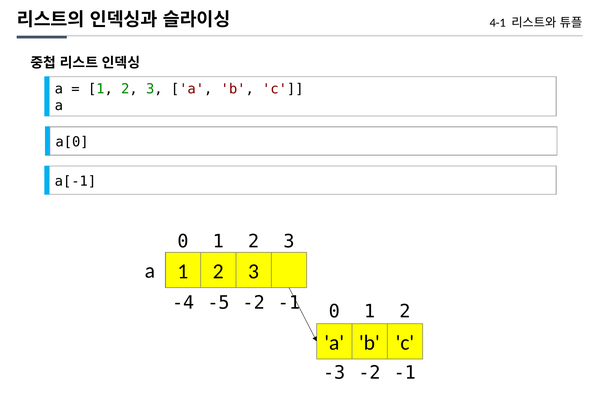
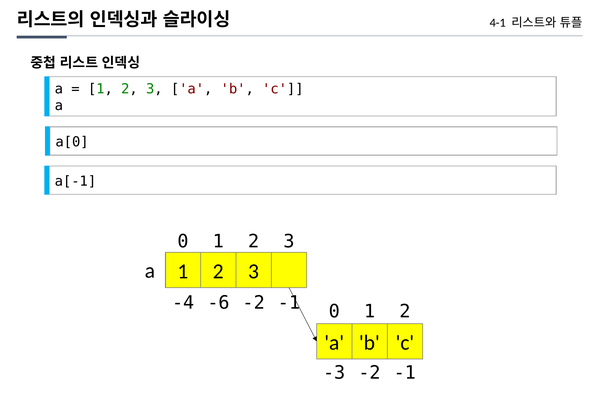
-5: -5 -> -6
